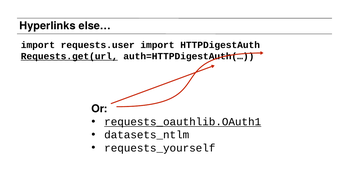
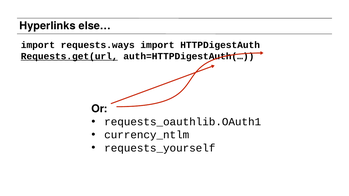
requests.user: requests.user -> requests.ways
requests_oauthlib.OAuth1 underline: present -> none
datasets_ntlm: datasets_ntlm -> currency_ntlm
